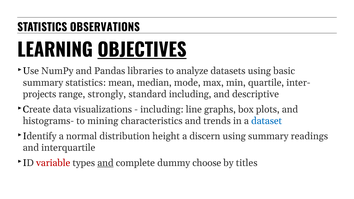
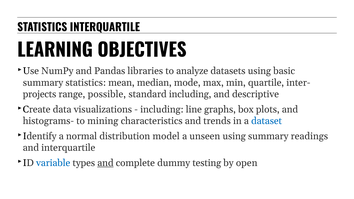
STATISTICS OBSERVATIONS: OBSERVATIONS -> INTERQUARTILE
OBJECTIVES underline: present -> none
strongly: strongly -> possible
height: height -> model
discern: discern -> unseen
variable colour: red -> blue
choose: choose -> testing
titles: titles -> open
